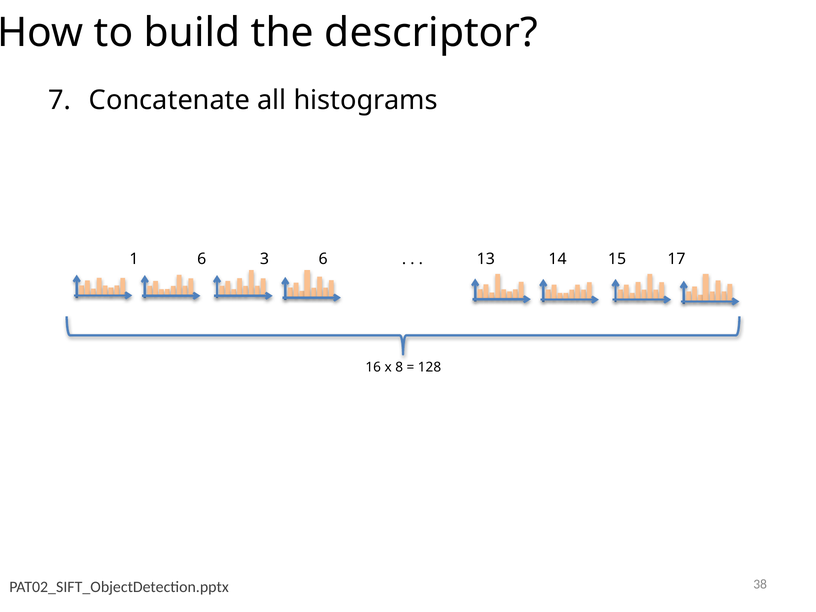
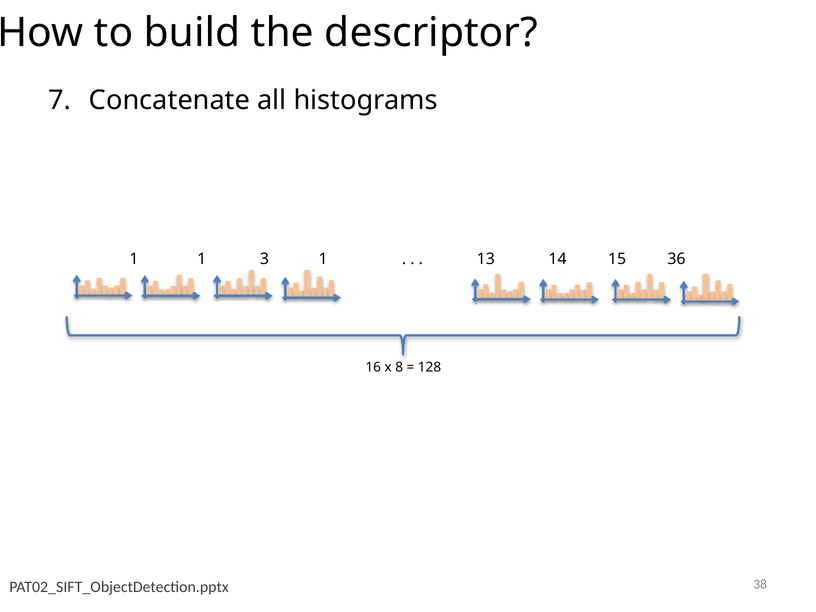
6 at (202, 259): 6 -> 1
3 6: 6 -> 1
17: 17 -> 36
